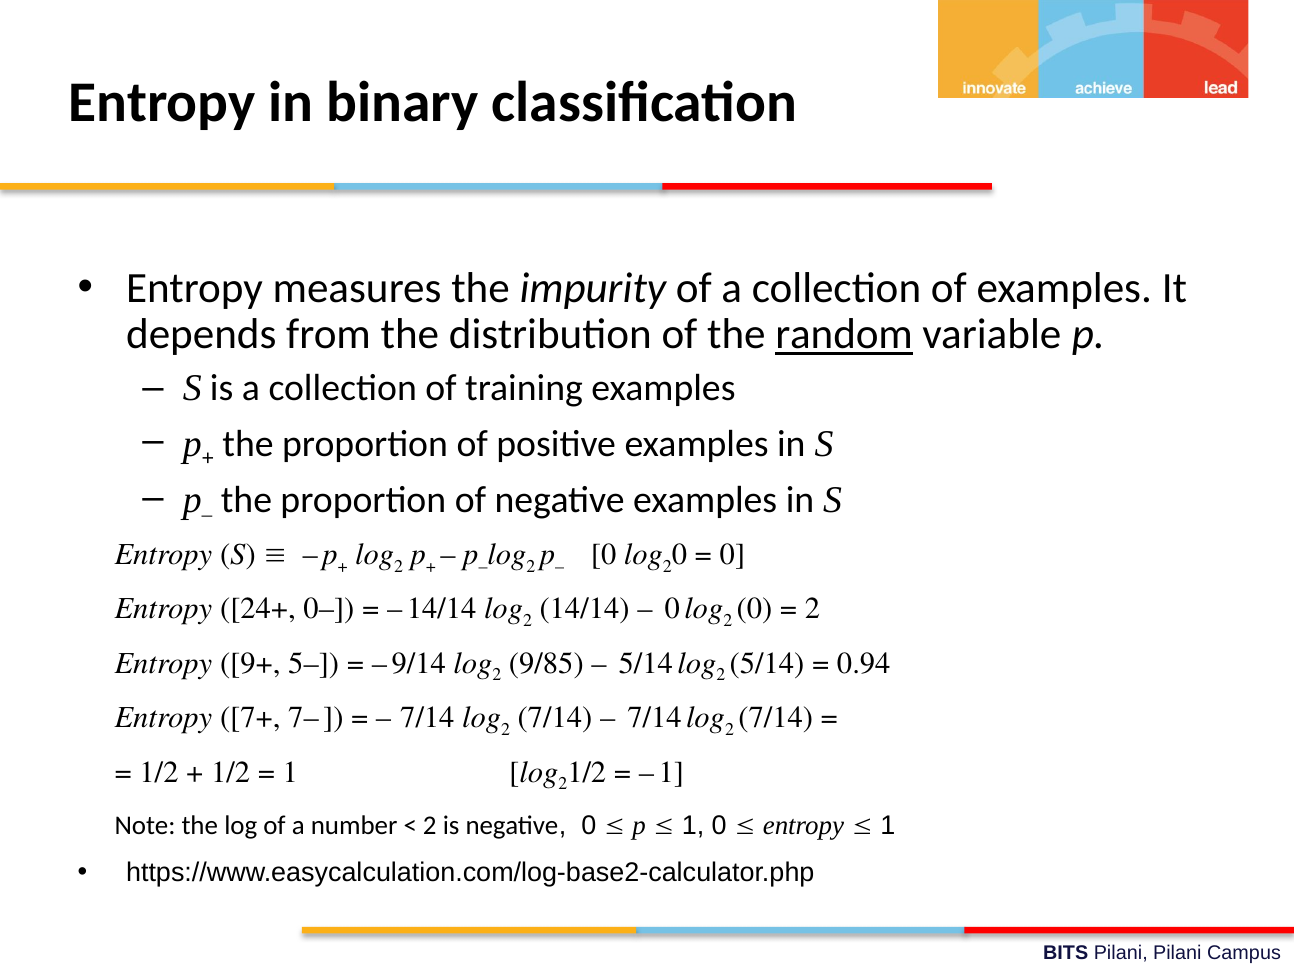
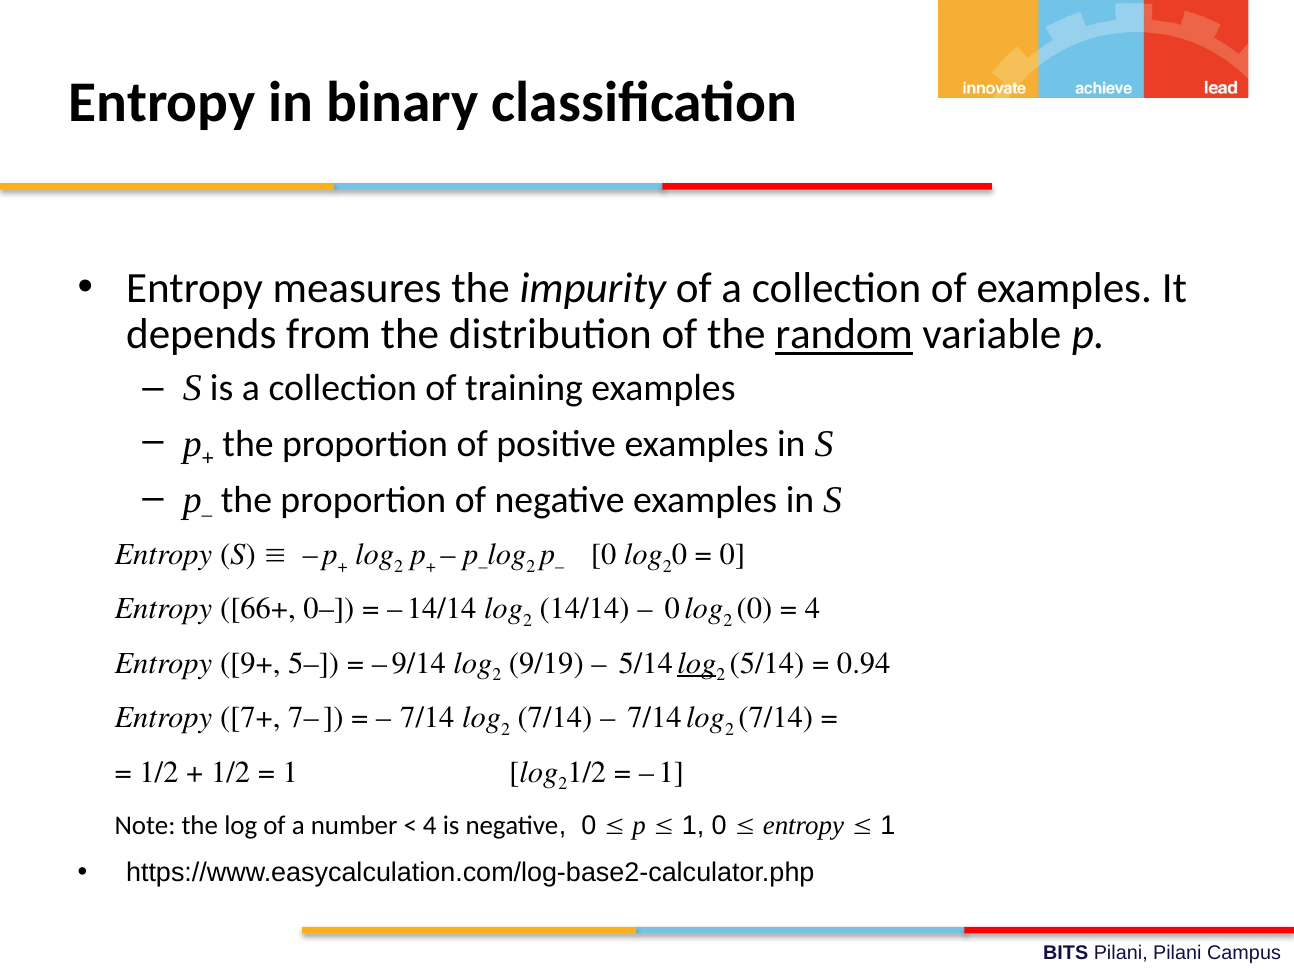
24+: 24+ -> 66+
2 at (812, 609): 2 -> 4
9/85: 9/85 -> 9/19
log at (697, 664) underline: none -> present
2 at (430, 826): 2 -> 4
